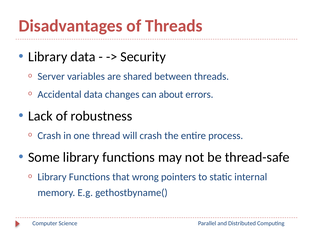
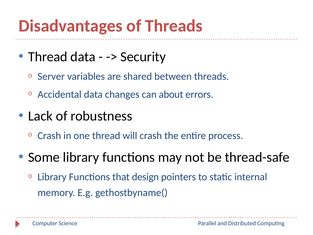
Library at (48, 57): Library -> Thread
wrong: wrong -> design
